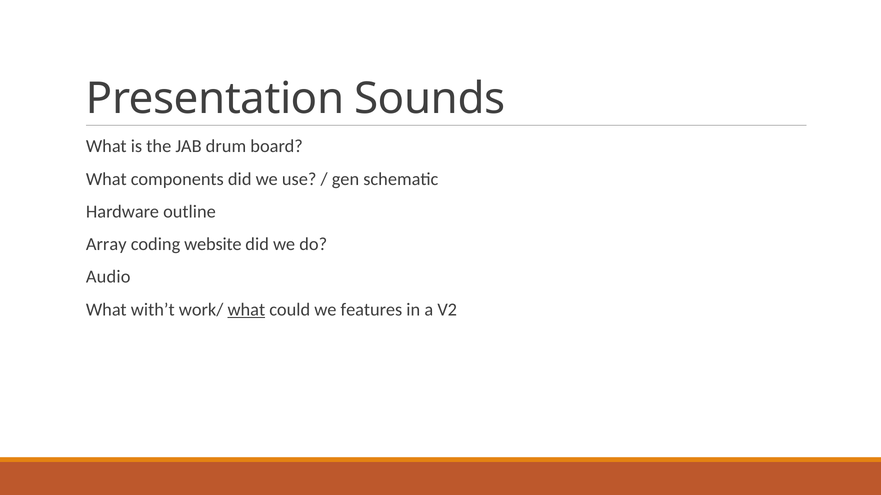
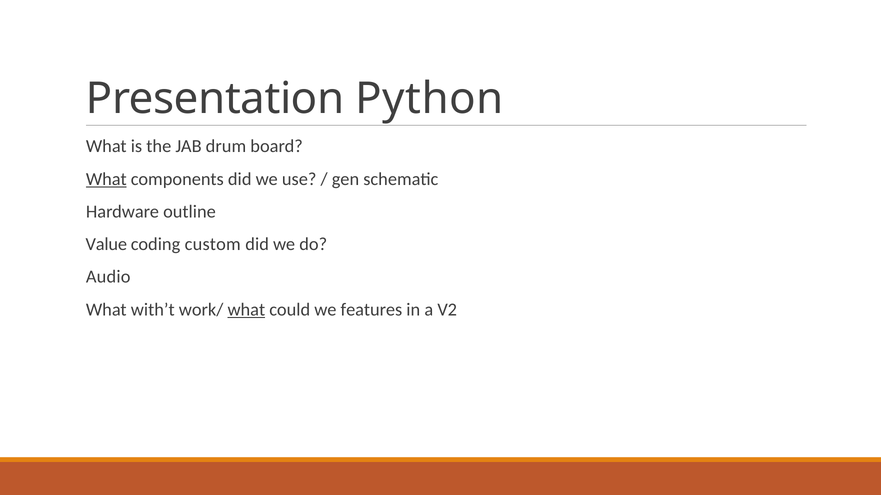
Sounds: Sounds -> Python
What at (106, 179) underline: none -> present
Array: Array -> Value
website: website -> custom
